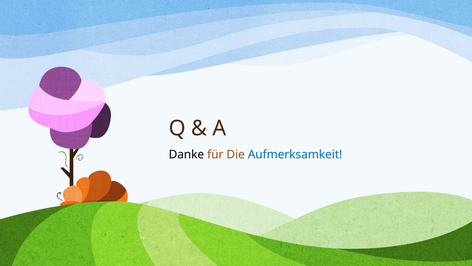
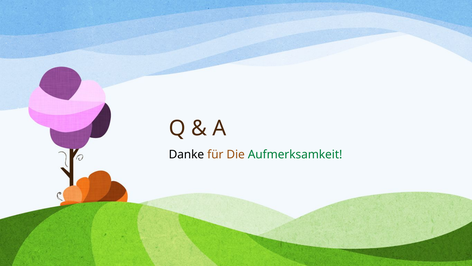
Aufmerksamkeit colour: blue -> green
